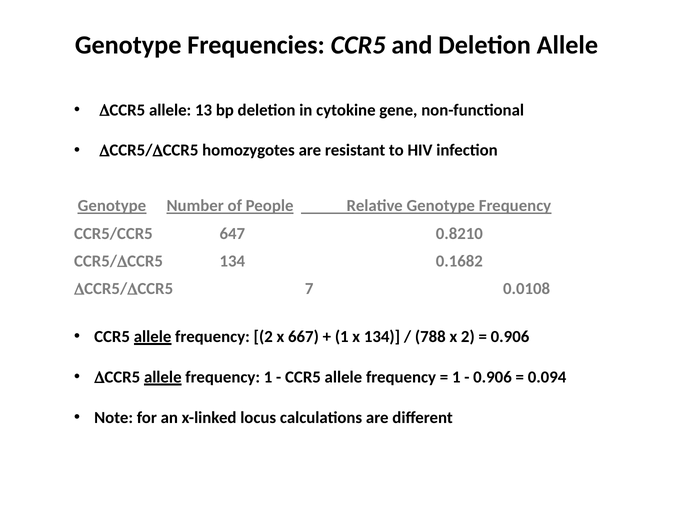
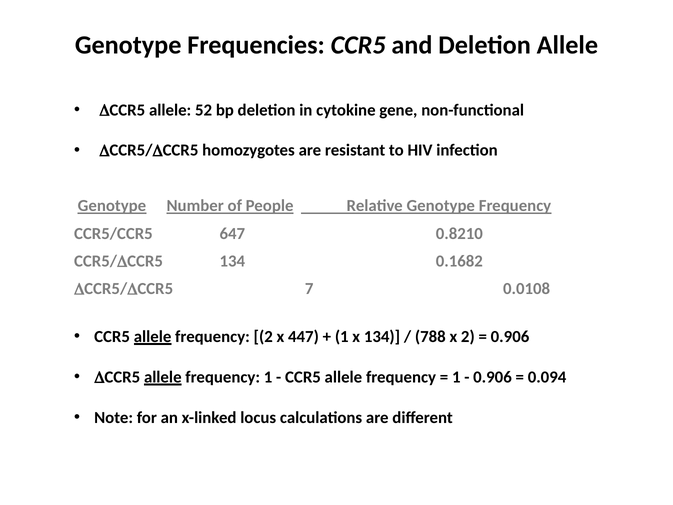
13: 13 -> 52
667: 667 -> 447
